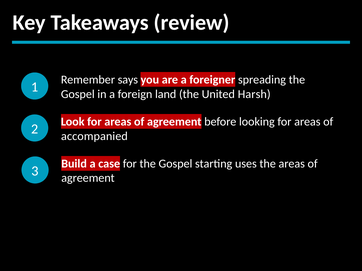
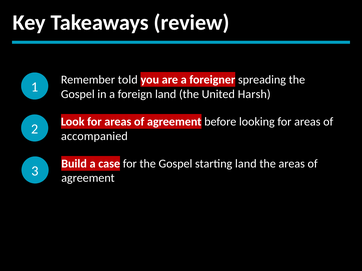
says: says -> told
starting uses: uses -> land
